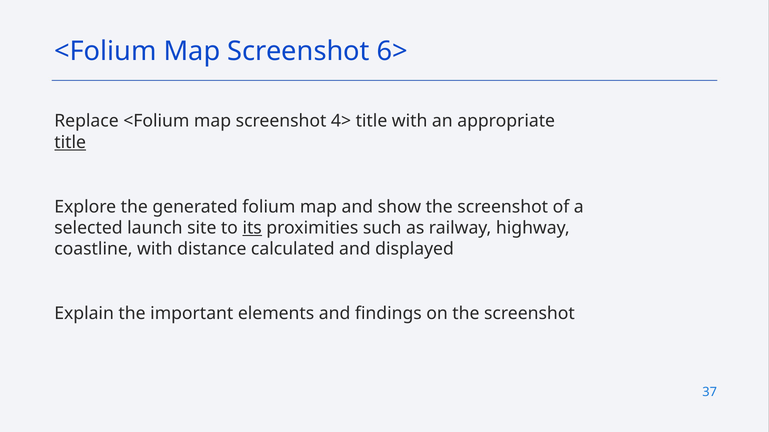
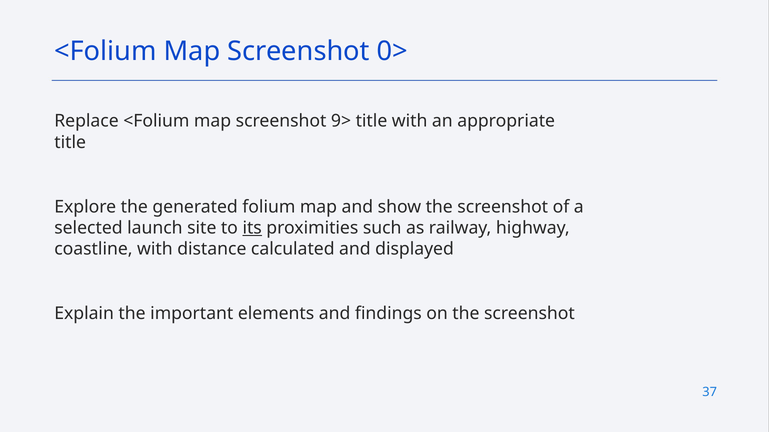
6>: 6> -> 0>
4>: 4> -> 9>
title at (70, 142) underline: present -> none
